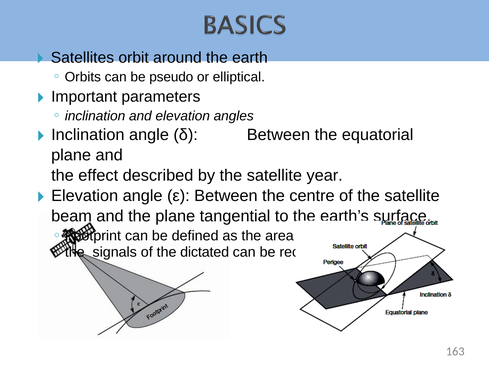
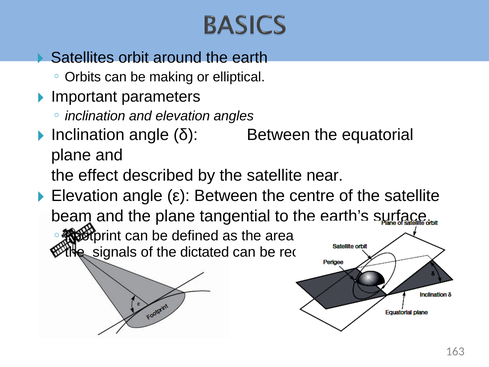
pseudo: pseudo -> making
year: year -> near
